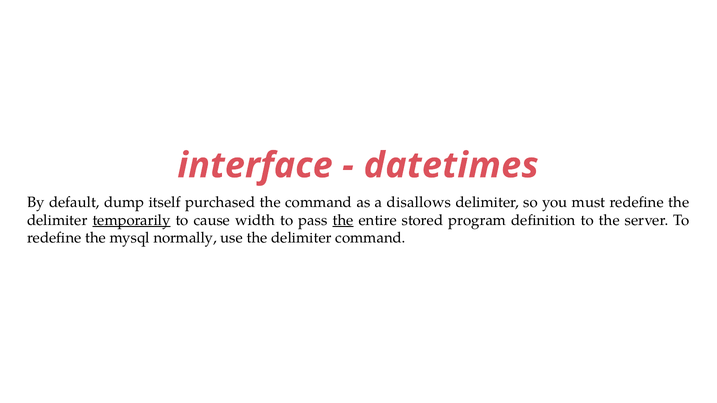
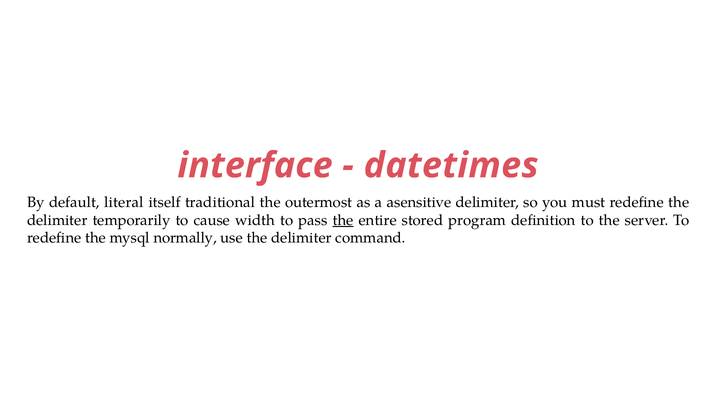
dump: dump -> literal
purchased: purchased -> traditional
the command: command -> outermost
disallows: disallows -> asensitive
temporarily underline: present -> none
